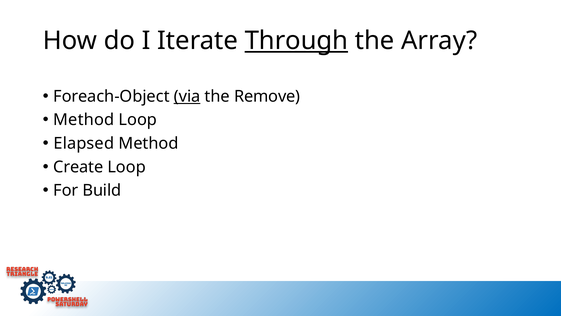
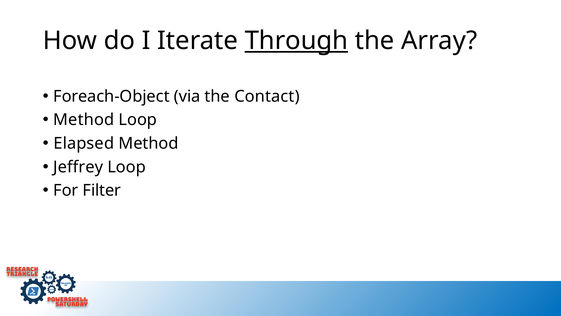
via underline: present -> none
Remove: Remove -> Contact
Create: Create -> Jeffrey
Build: Build -> Filter
